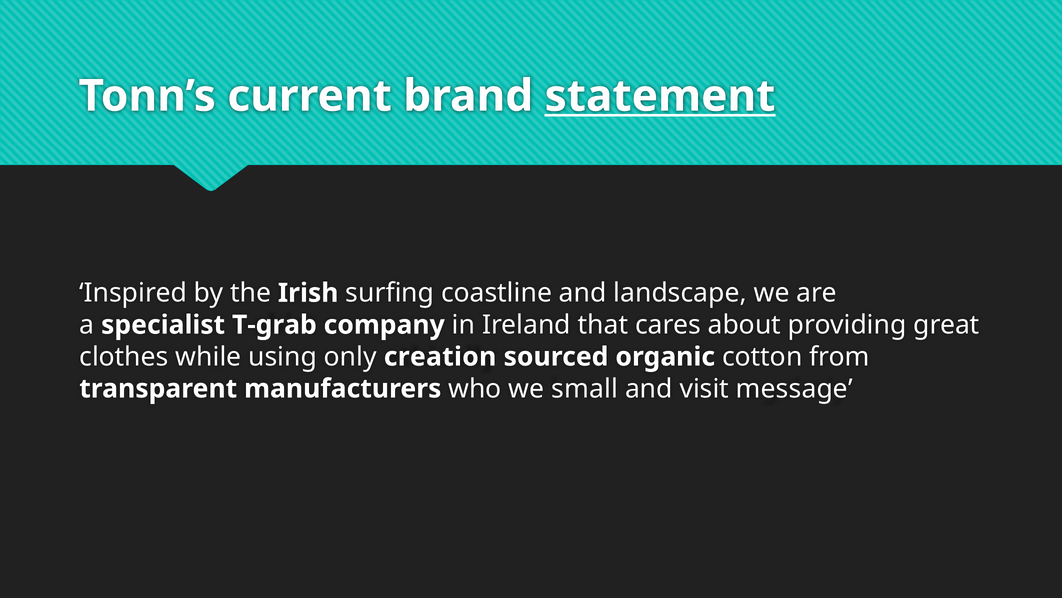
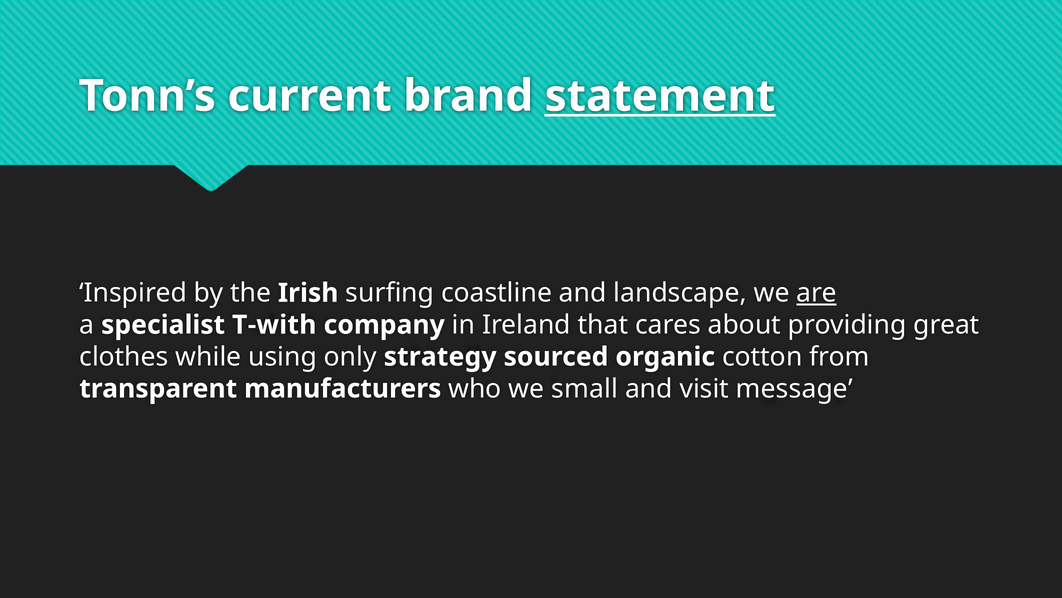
are underline: none -> present
T-grab: T-grab -> T-with
creation: creation -> strategy
